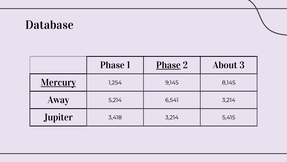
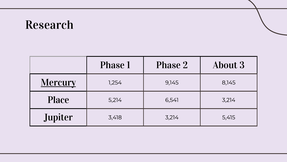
Database: Database -> Research
Phase at (168, 65) underline: present -> none
Away: Away -> Place
